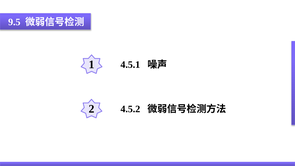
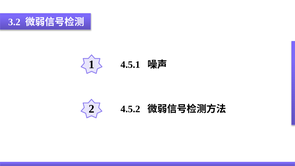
9.5: 9.5 -> 3.2
